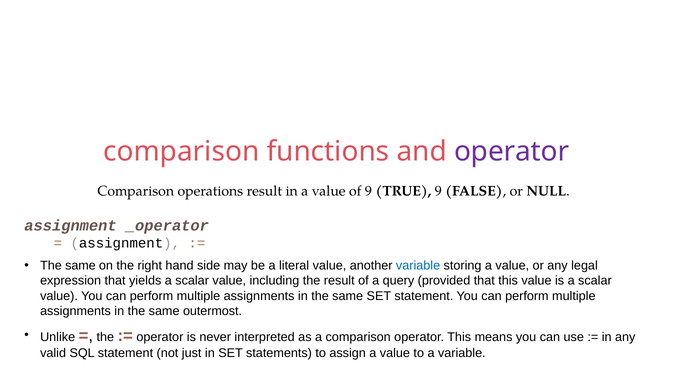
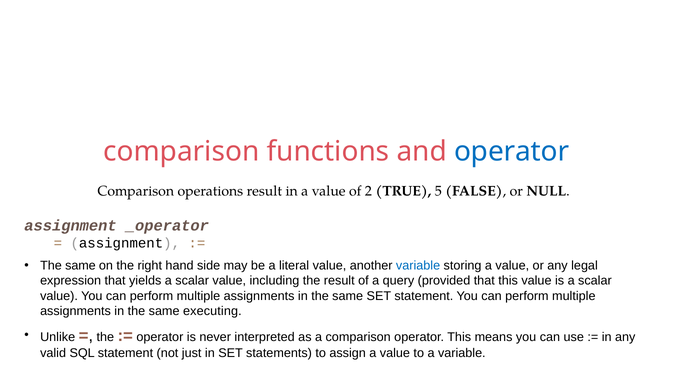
operator at (512, 152) colour: purple -> blue
of 9: 9 -> 2
TRUE 9: 9 -> 5
outermost: outermost -> executing
